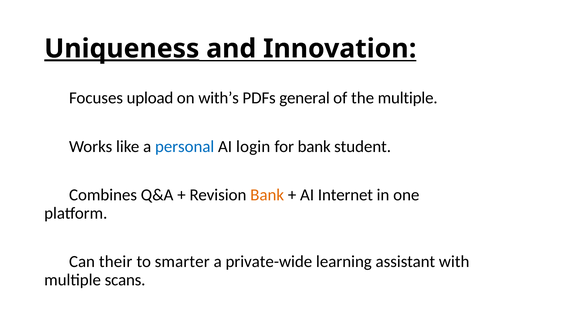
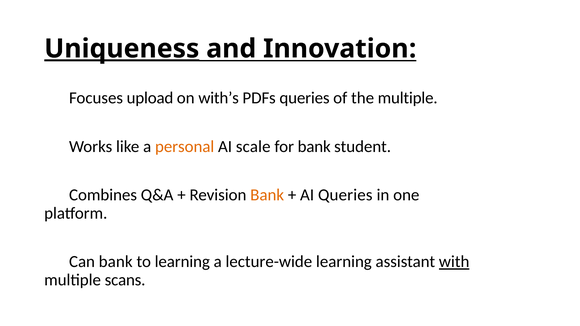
PDFs general: general -> queries
personal colour: blue -> orange
login: login -> scale
AI Internet: Internet -> Queries
their at (116, 262): their -> bank
to smarter: smarter -> learning
private-wide: private-wide -> lecture-wide
with underline: none -> present
